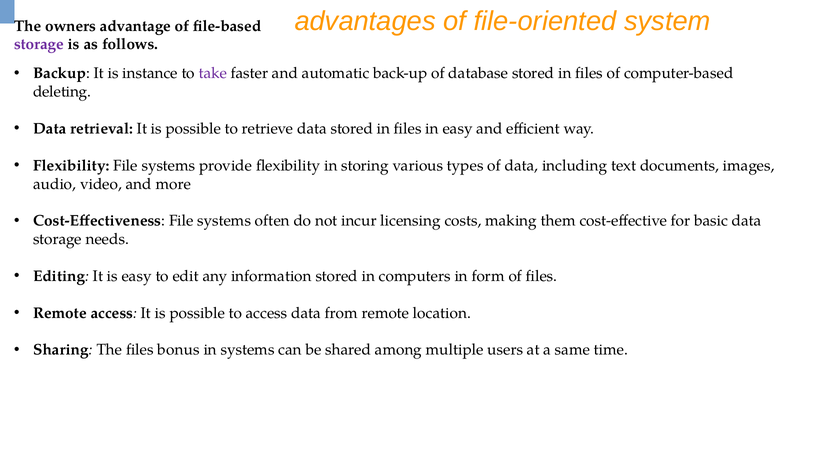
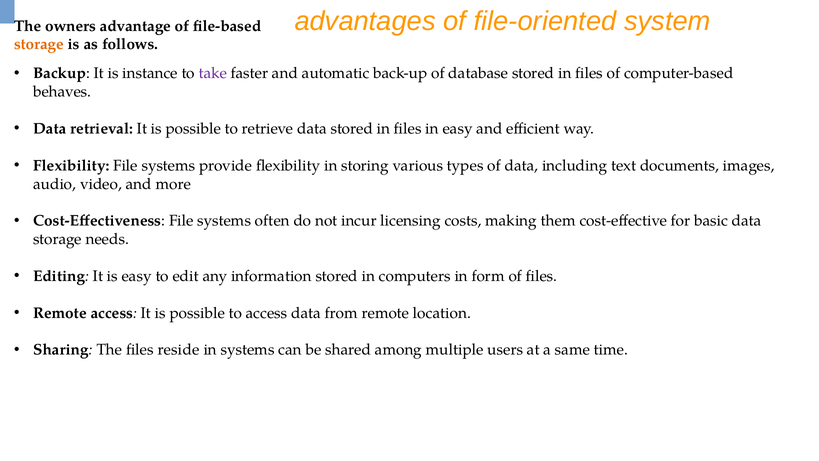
storage at (39, 44) colour: purple -> orange
deleting: deleting -> behaves
bonus: bonus -> reside
